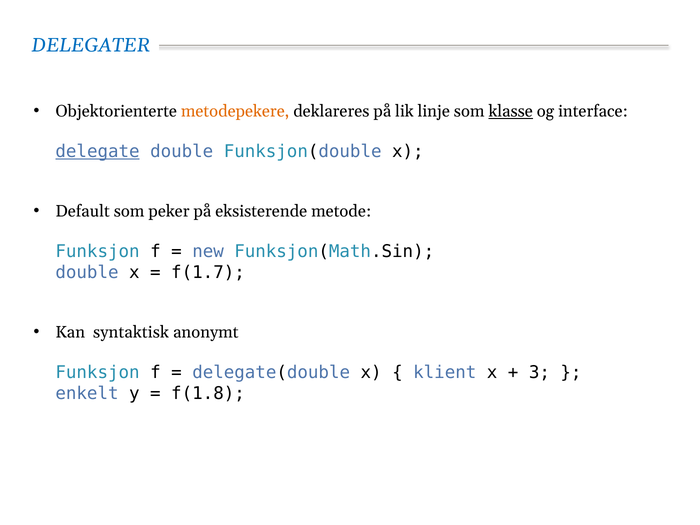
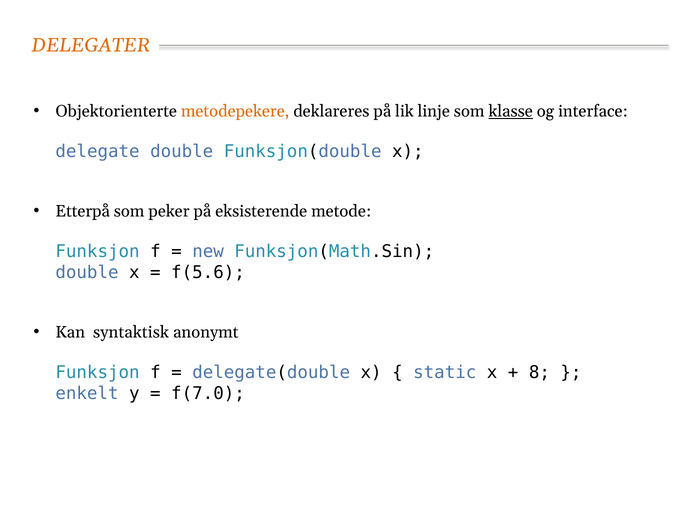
DELEGATER colour: blue -> orange
delegate underline: present -> none
Default: Default -> Etterpå
f(1.7: f(1.7 -> f(5.6
klient: klient -> static
3: 3 -> 8
f(1.8: f(1.8 -> f(7.0
